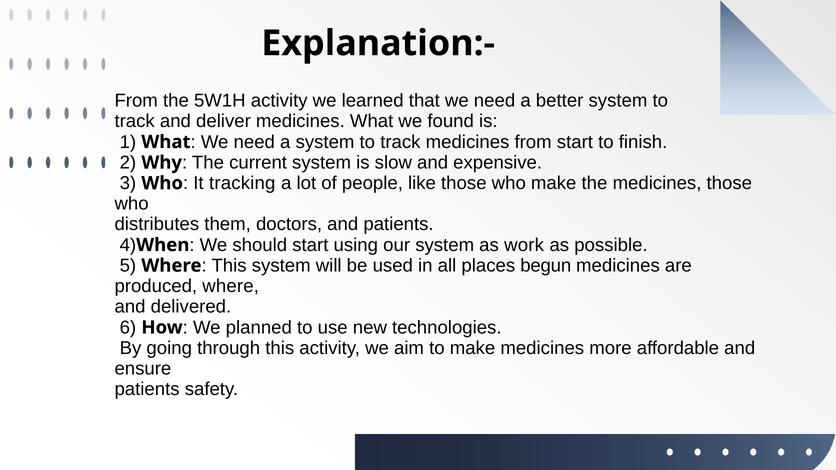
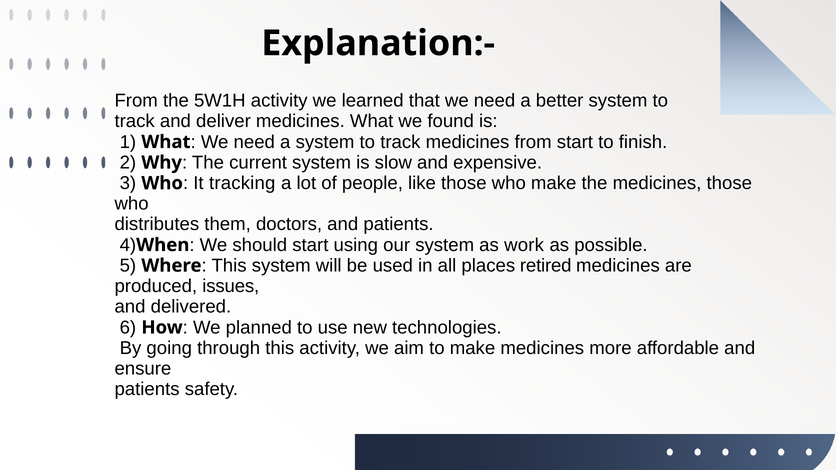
begun: begun -> retired
produced where: where -> issues
